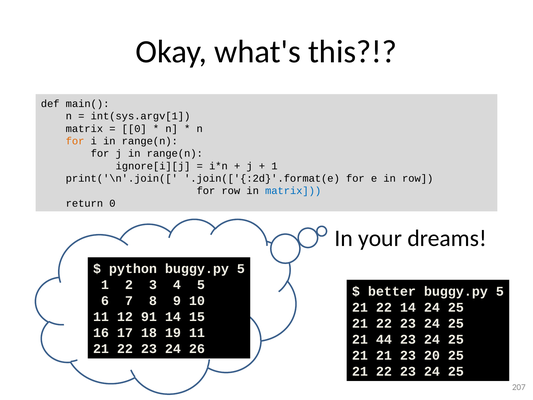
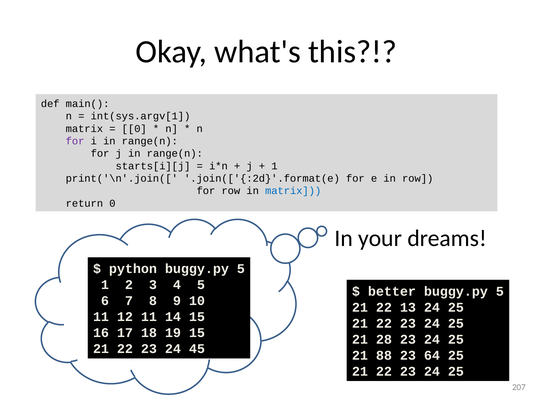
for at (75, 141) colour: orange -> purple
ignore[i][j: ignore[i][j -> starts[i][j
22 14: 14 -> 13
12 91: 91 -> 11
19 11: 11 -> 15
44: 44 -> 28
26: 26 -> 45
21 21: 21 -> 88
20: 20 -> 64
